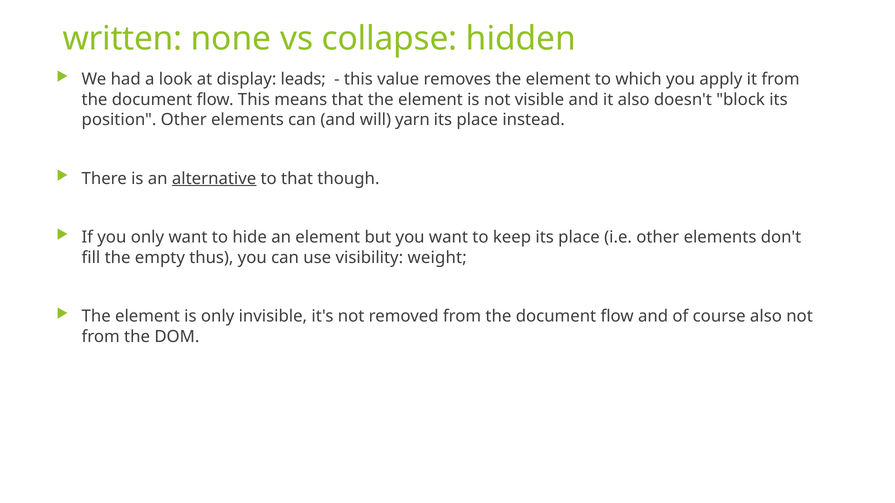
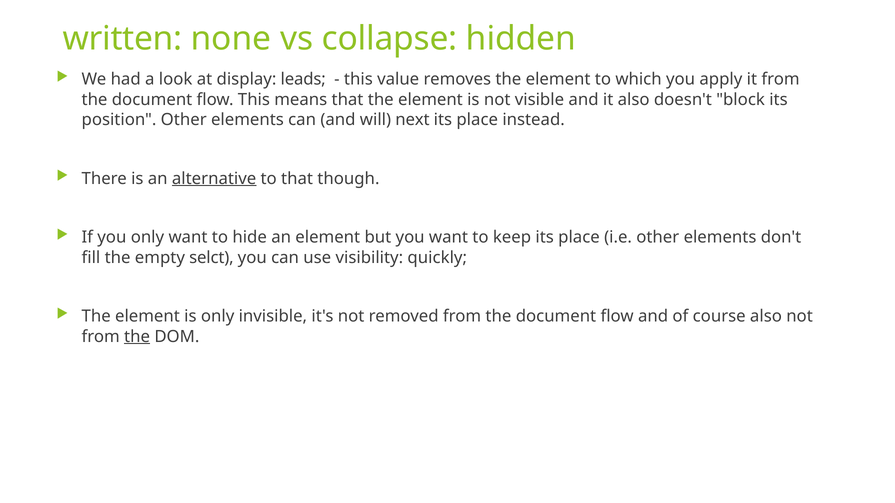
yarn: yarn -> next
thus: thus -> selct
weight: weight -> quickly
the at (137, 337) underline: none -> present
